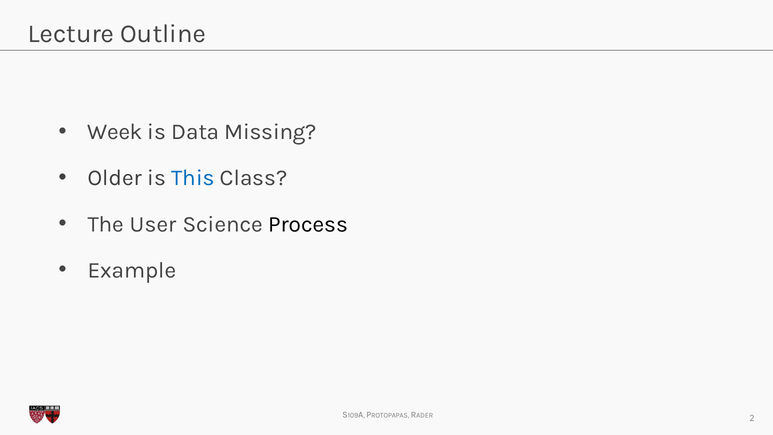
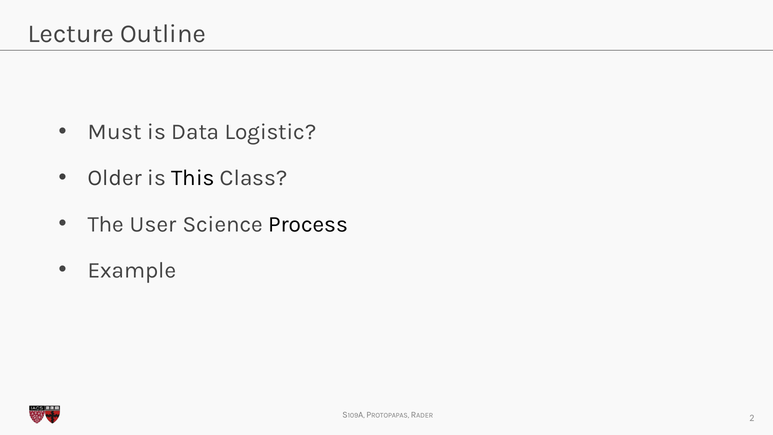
Week: Week -> Must
Missing: Missing -> Logistic
This colour: blue -> black
